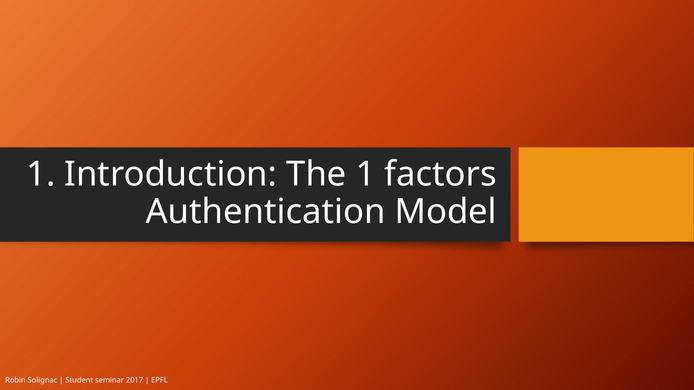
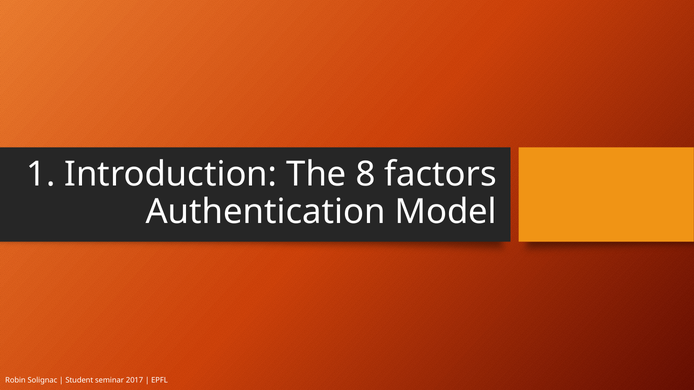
The 1: 1 -> 8
